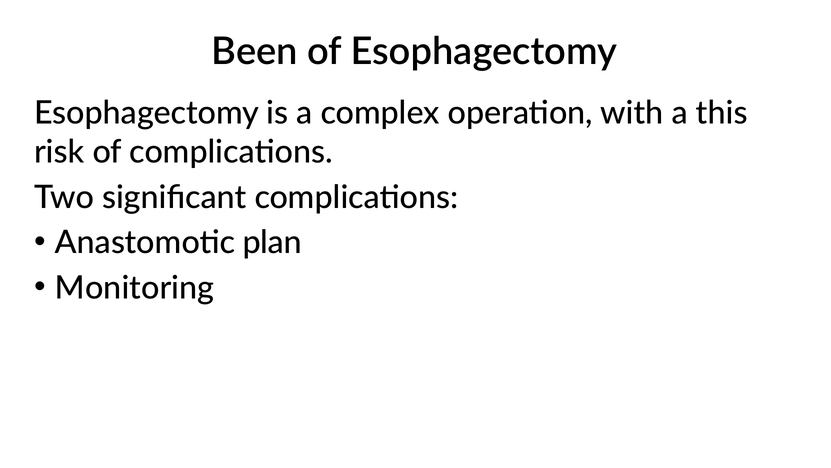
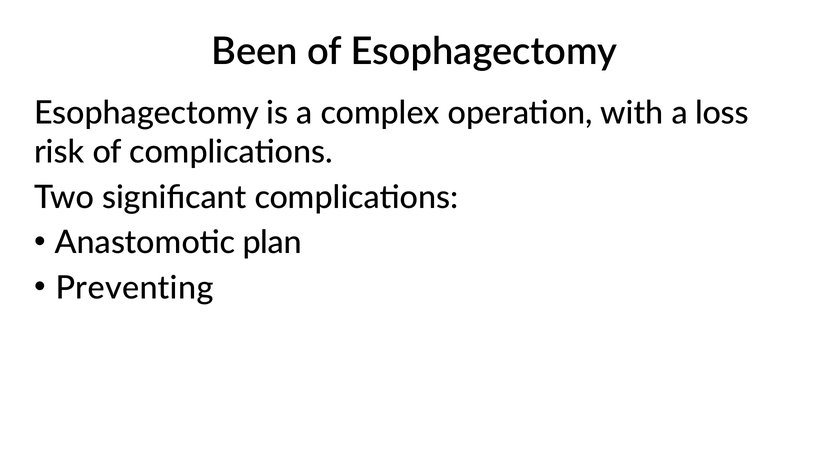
this: this -> loss
Monitoring: Monitoring -> Preventing
